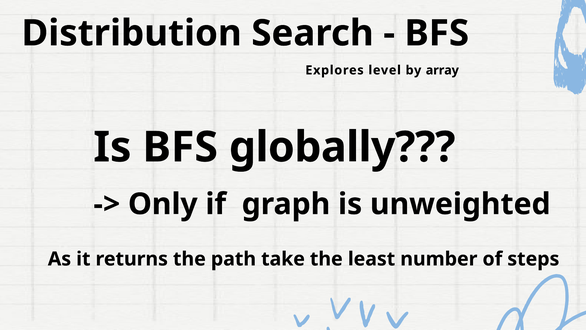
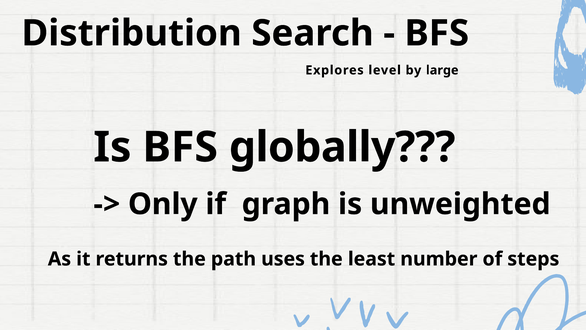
array: array -> large
take: take -> uses
